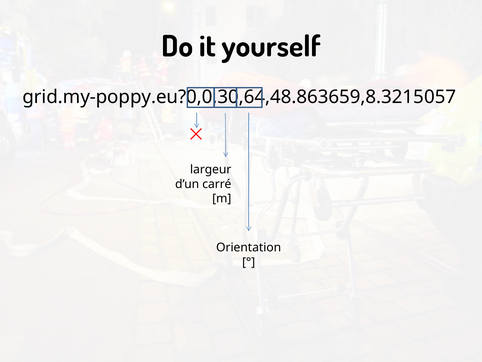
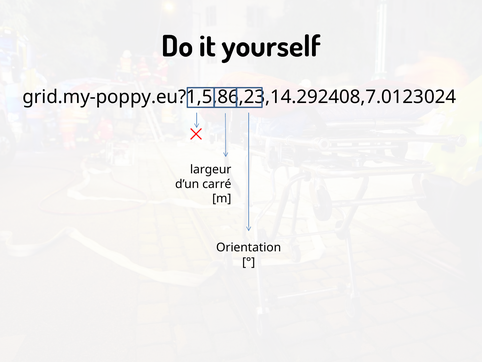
grid.my-poppy.eu?0,0,30,64,48.863659,8.3215057: grid.my-poppy.eu?0,0,30,64,48.863659,8.3215057 -> grid.my-poppy.eu?1,5,86,23,14.292408,7.0123024
